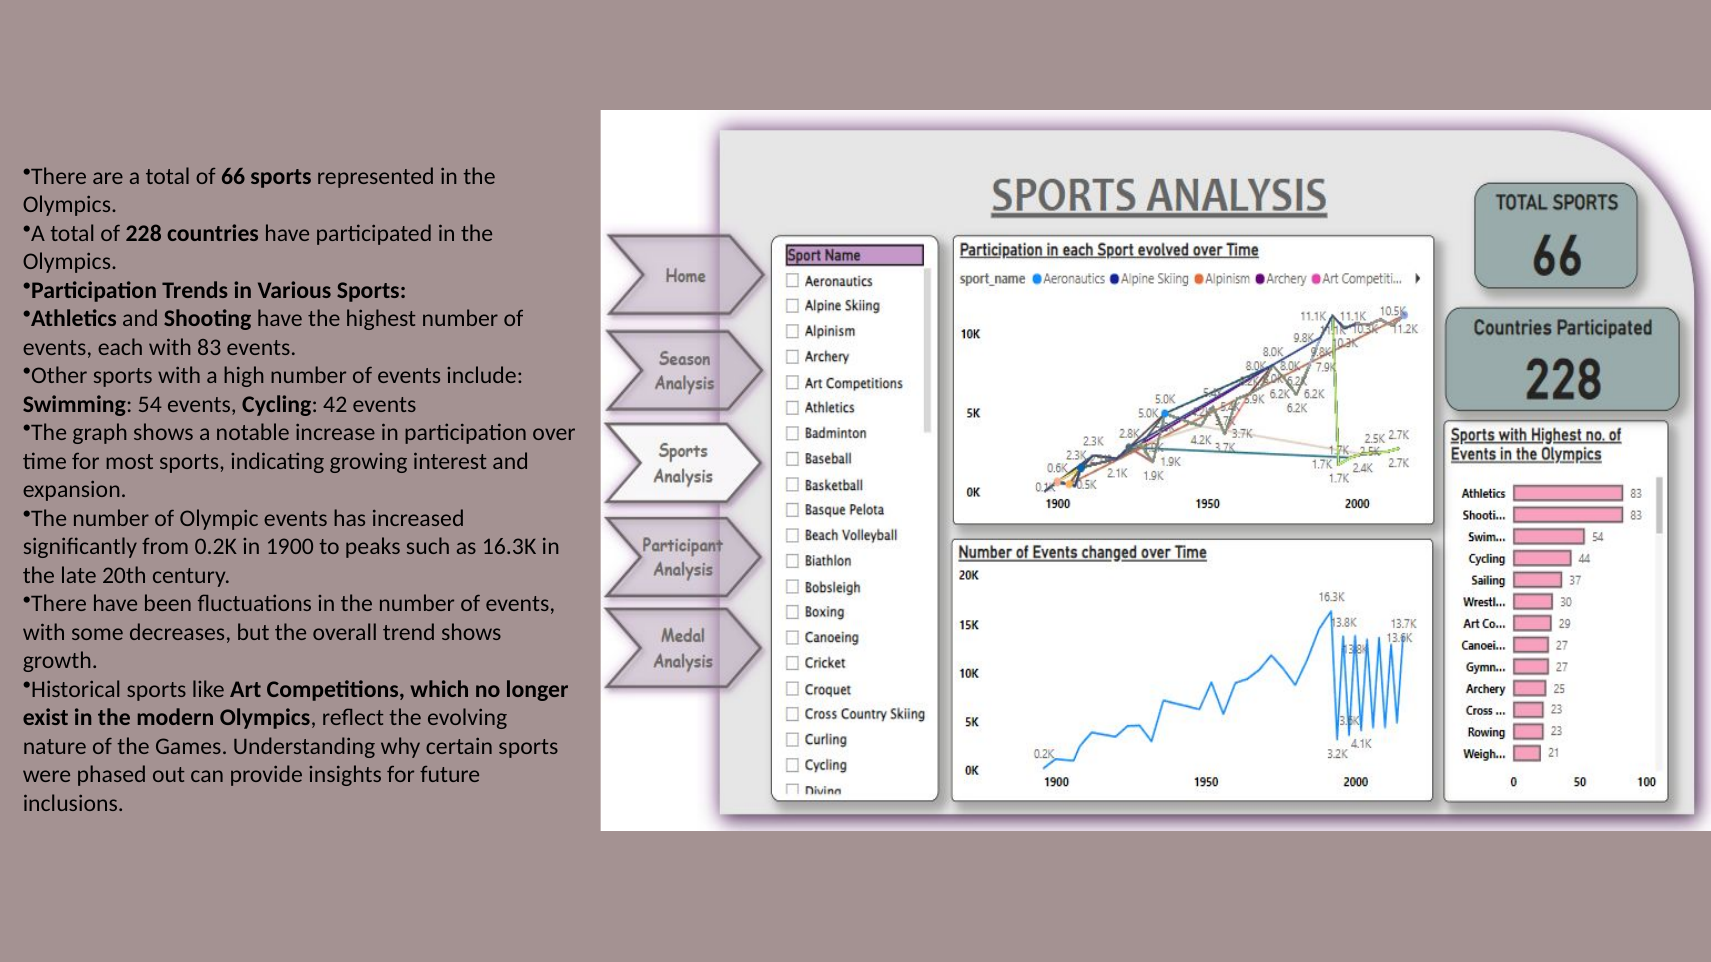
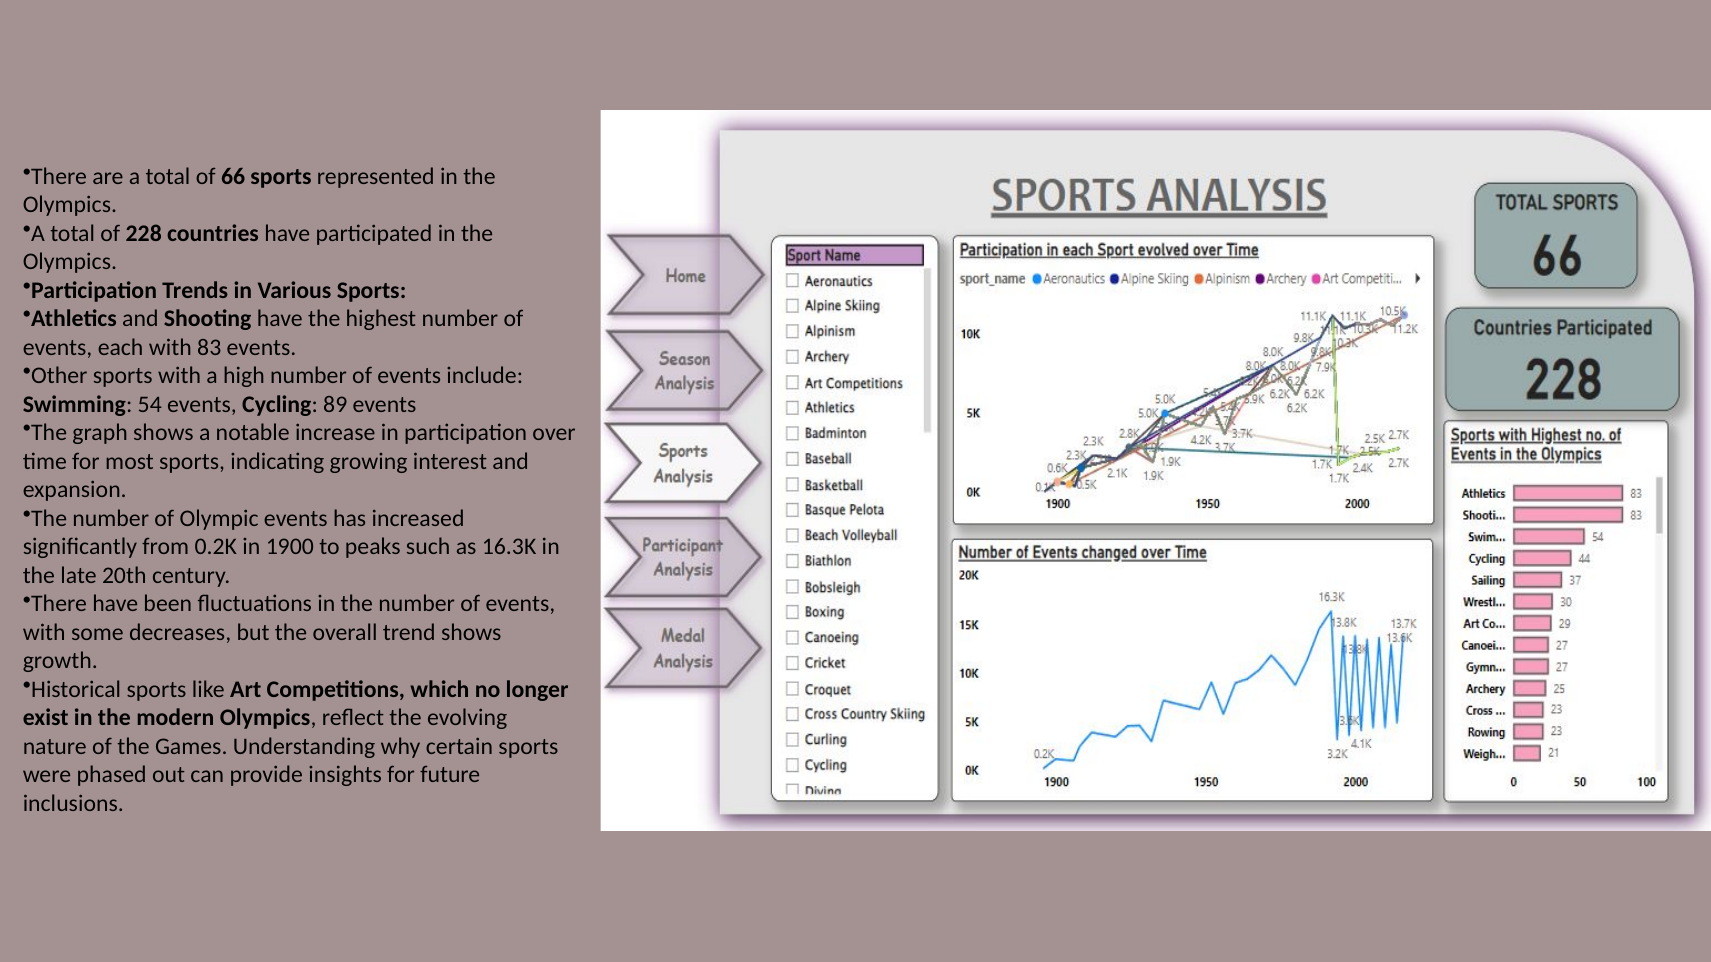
42: 42 -> 89
